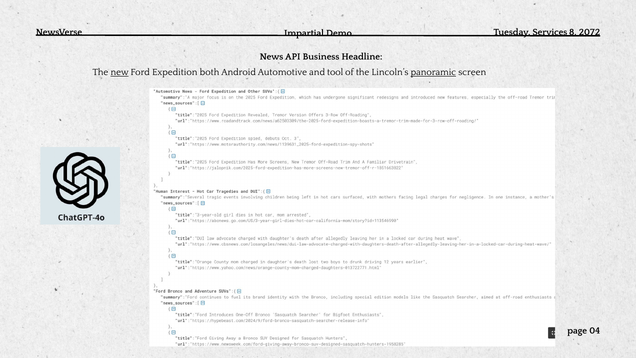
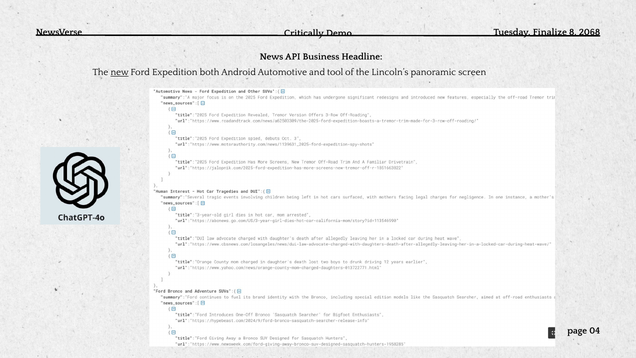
Impartial: Impartial -> Critically
Services: Services -> Finalize
2072: 2072 -> 2068
panoramic underline: present -> none
